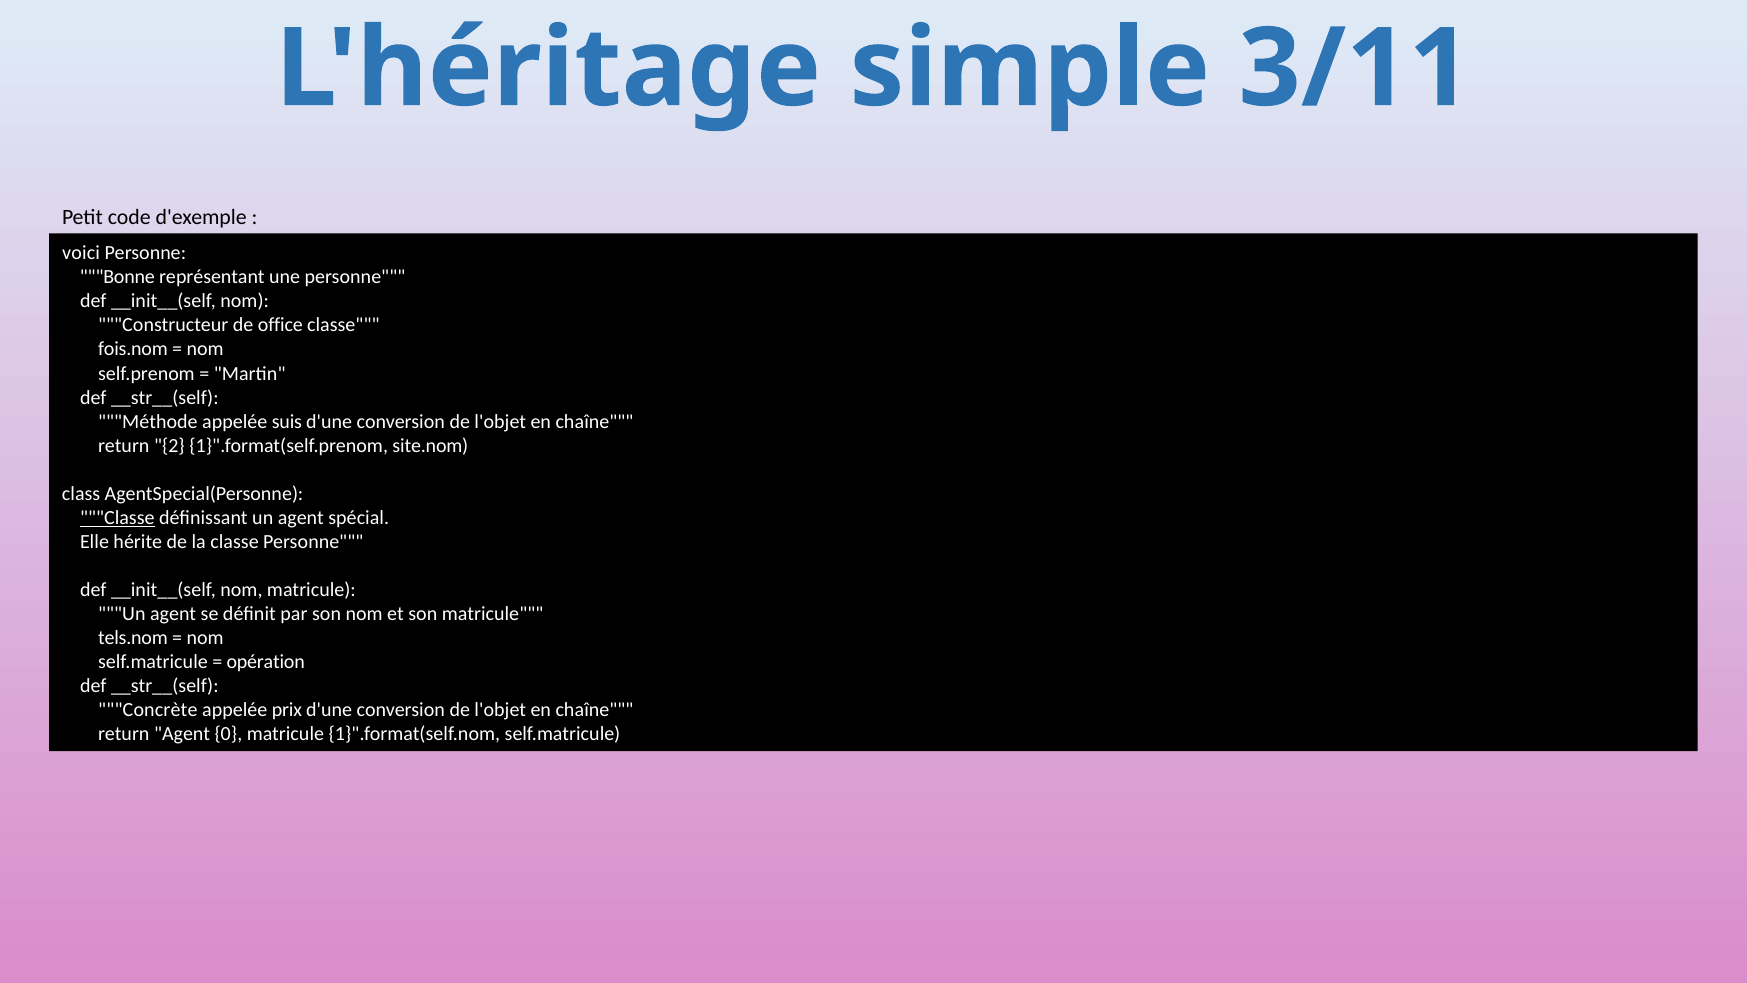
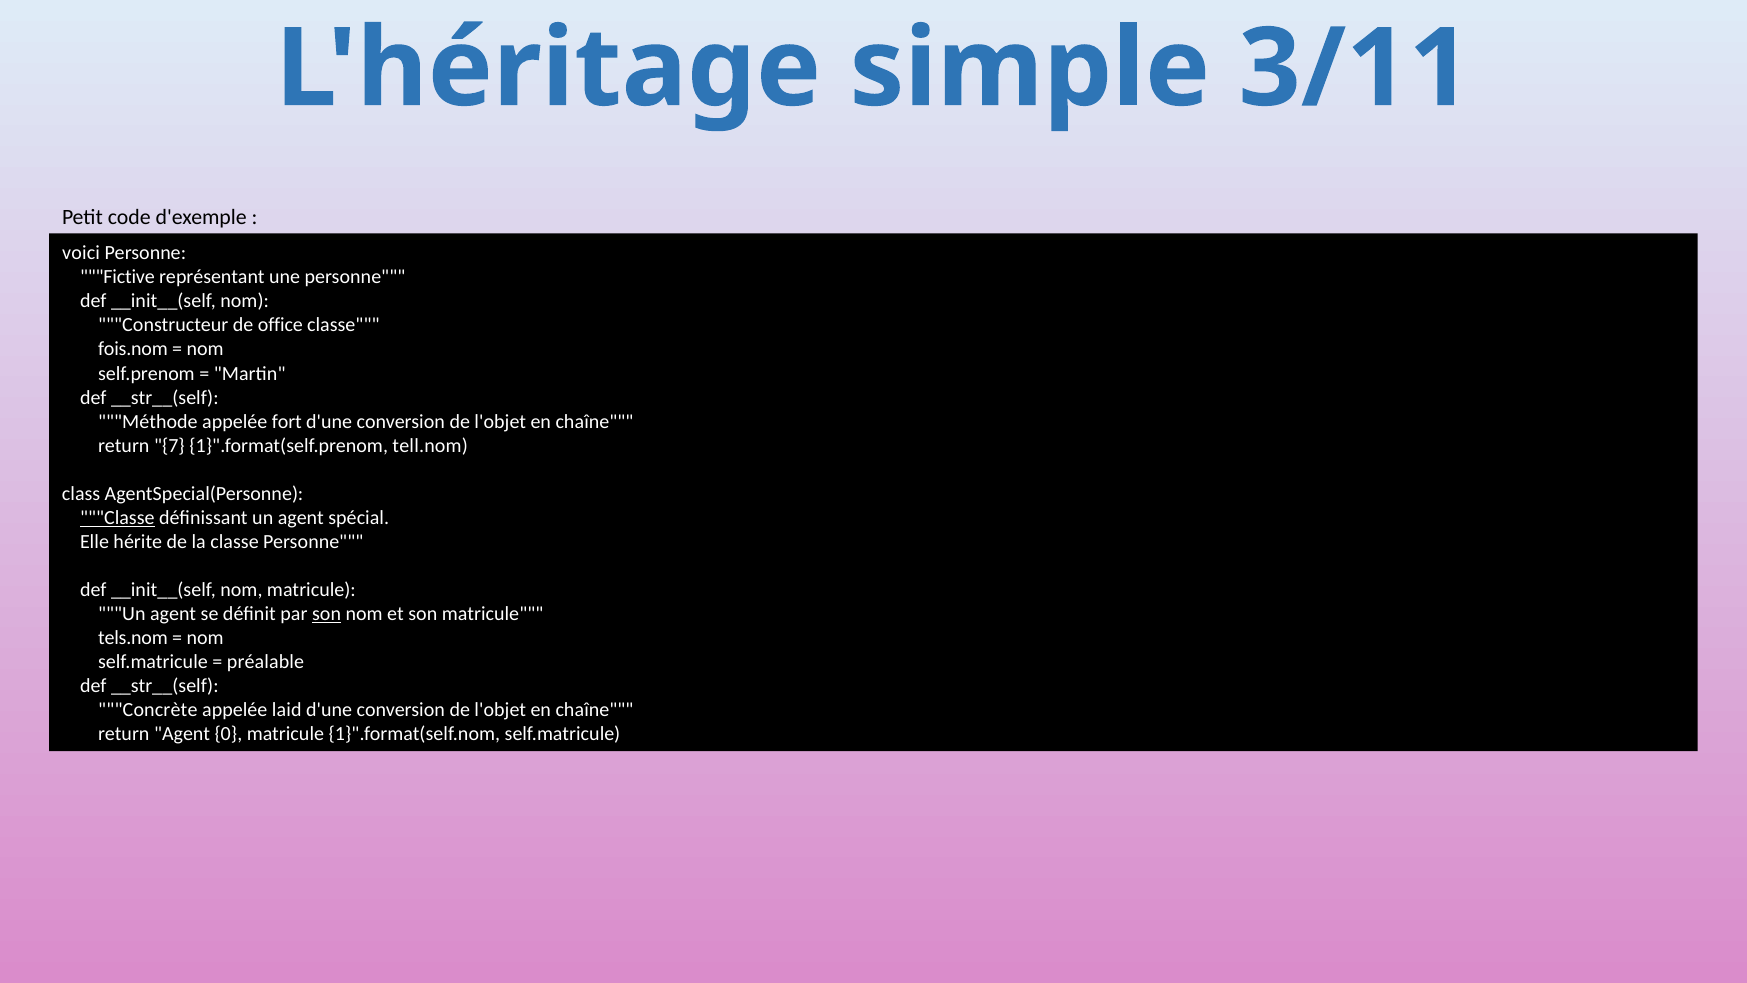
Bonne: Bonne -> Fictive
suis: suis -> fort
2: 2 -> 7
site.nom: site.nom -> tell.nom
son at (327, 614) underline: none -> present
opération: opération -> préalable
prix: prix -> laid
